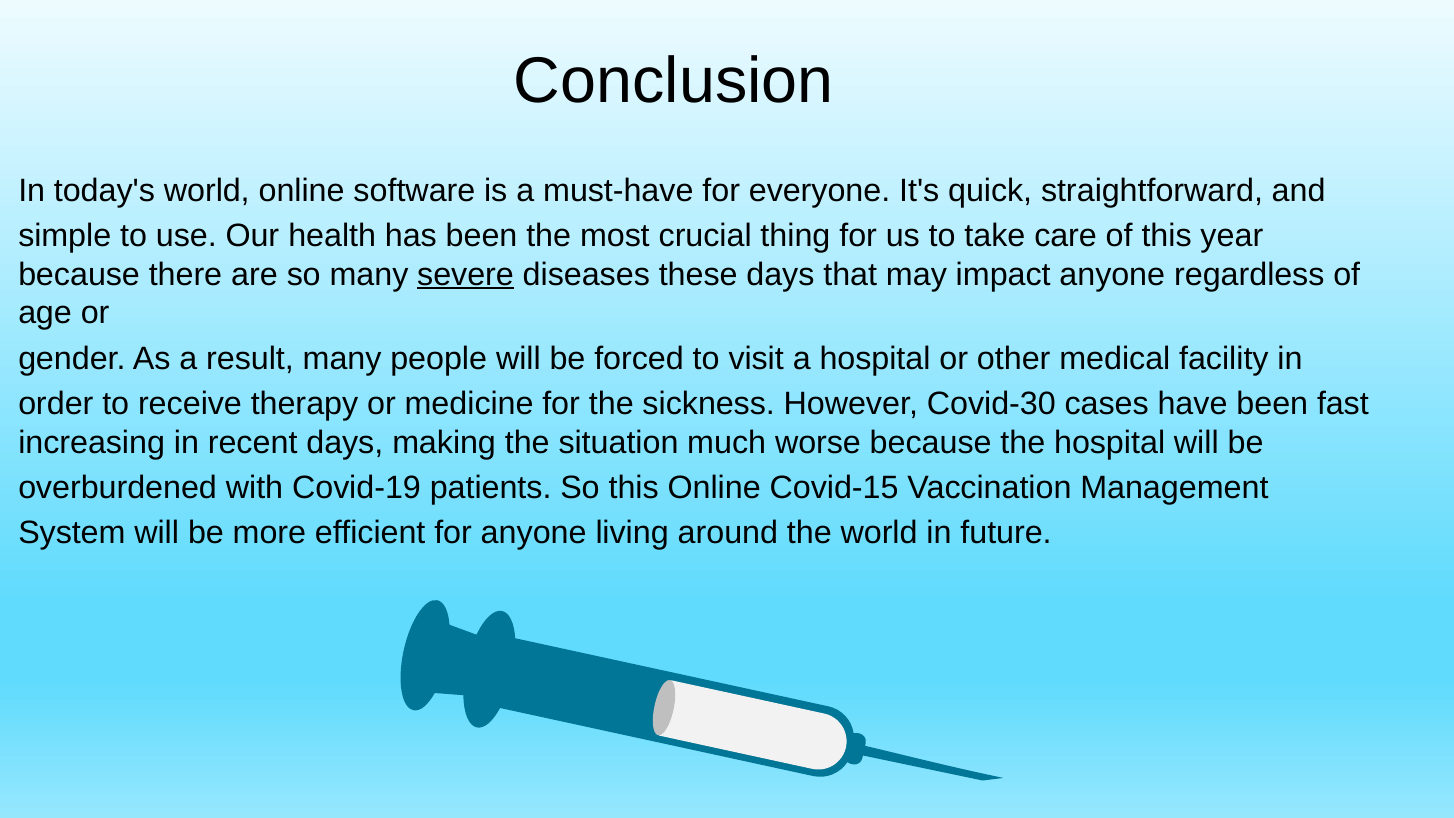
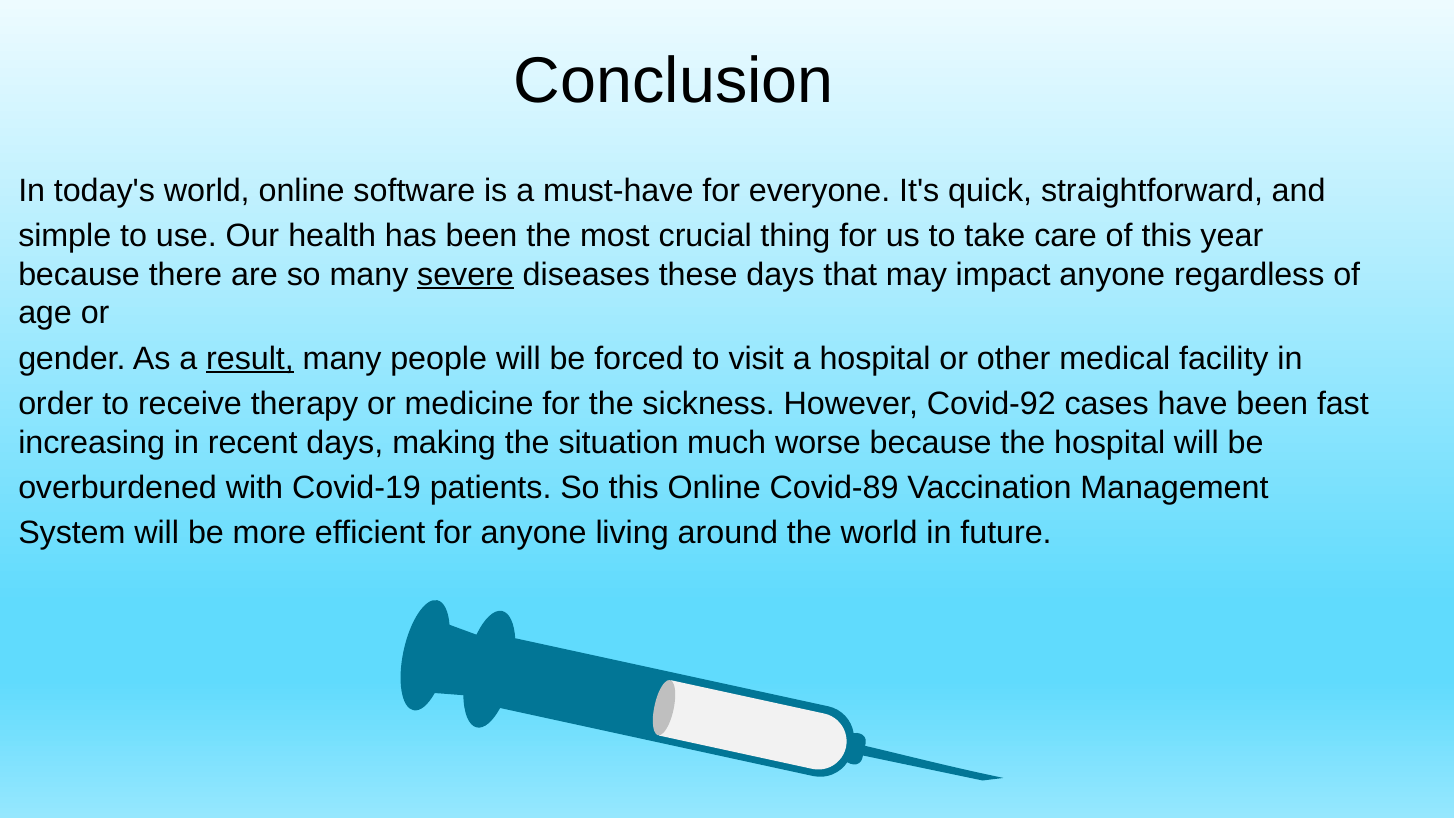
result underline: none -> present
Covid-30: Covid-30 -> Covid-92
Covid-15: Covid-15 -> Covid-89
